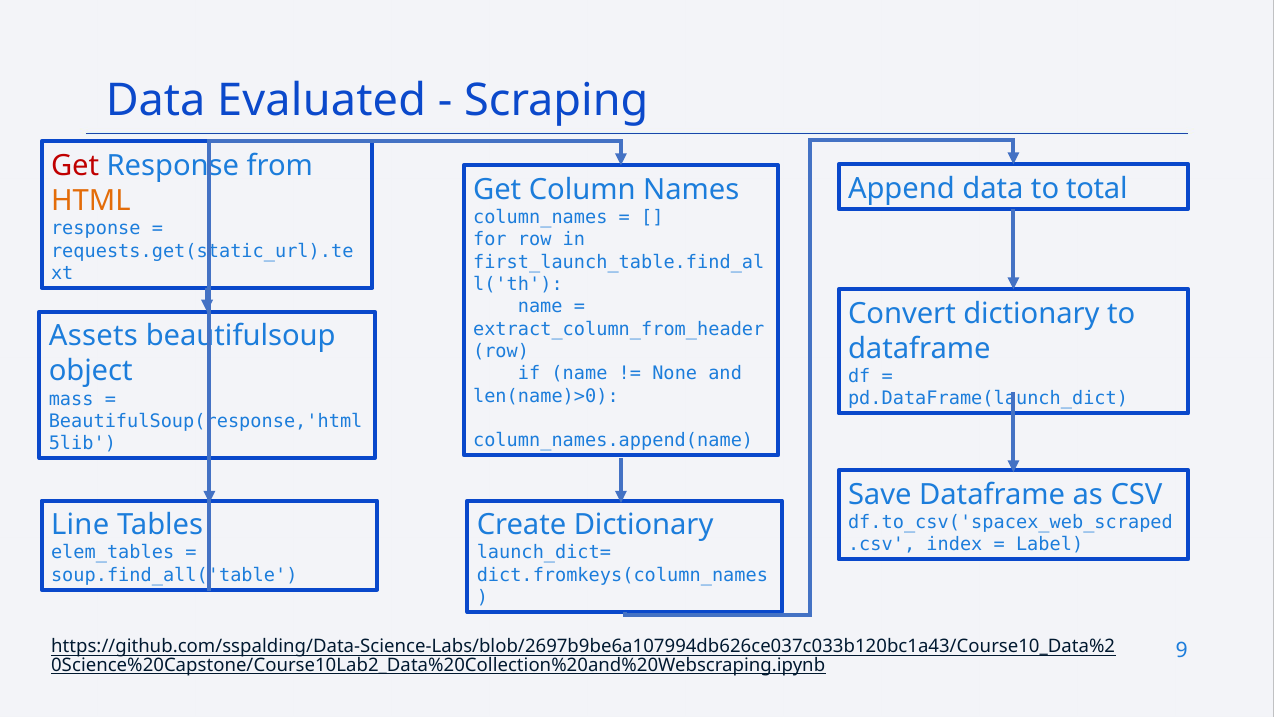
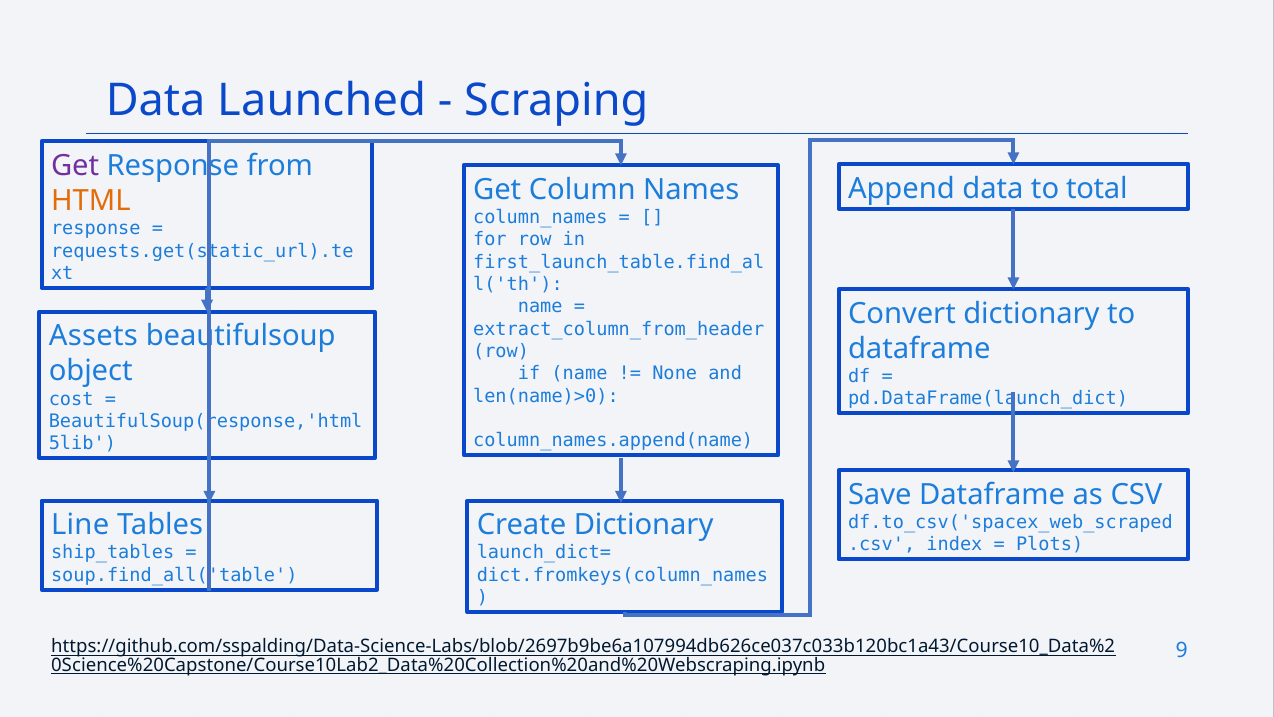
Evaluated: Evaluated -> Launched
Get at (75, 166) colour: red -> purple
mass: mass -> cost
Label: Label -> Plots
elem_tables: elem_tables -> ship_tables
